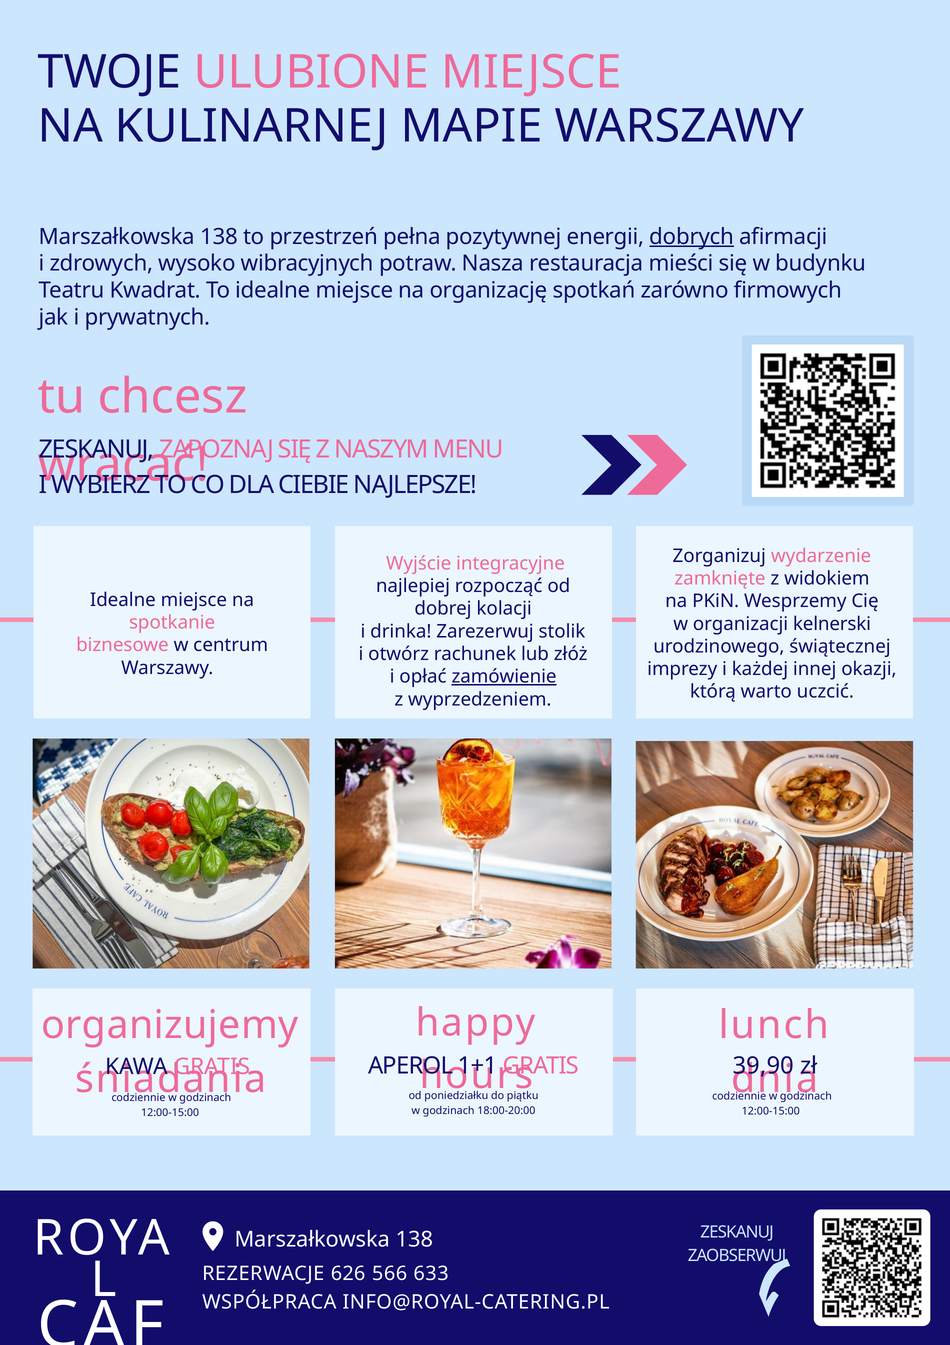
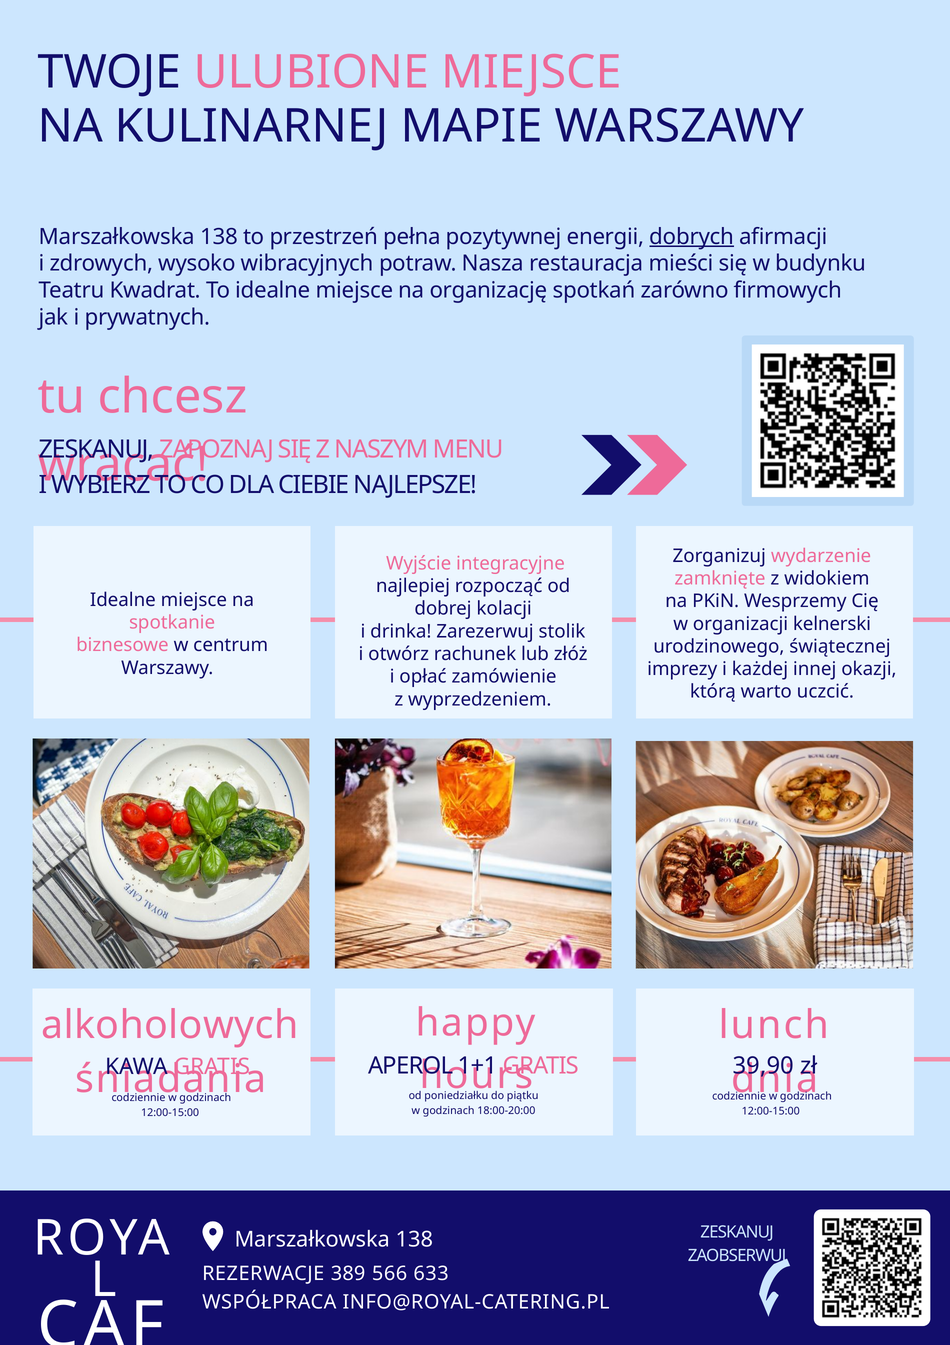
zamówienie underline: present -> none
organizujemy: organizujemy -> alkoholowych
626: 626 -> 389
